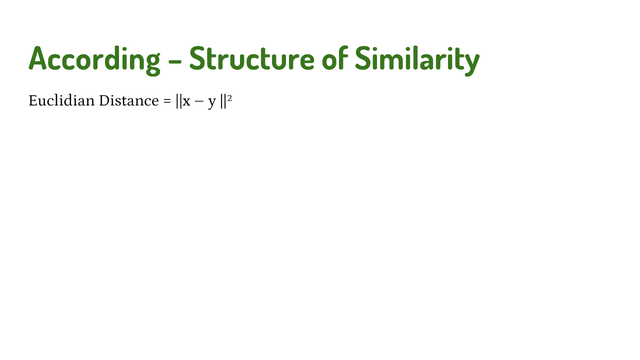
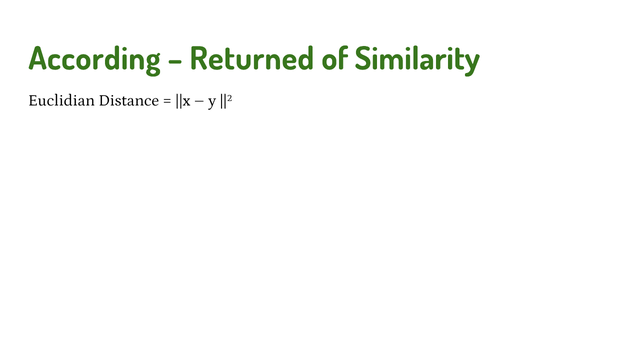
Structure: Structure -> Returned
